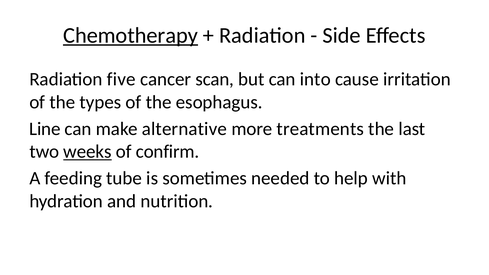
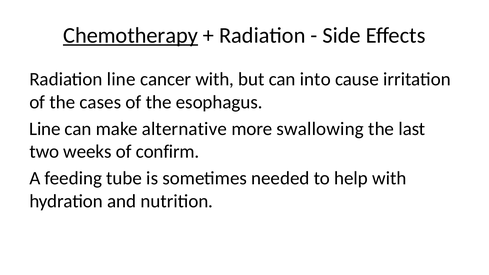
Radiation five: five -> line
cancer scan: scan -> with
types: types -> cases
treatments: treatments -> swallowing
weeks underline: present -> none
